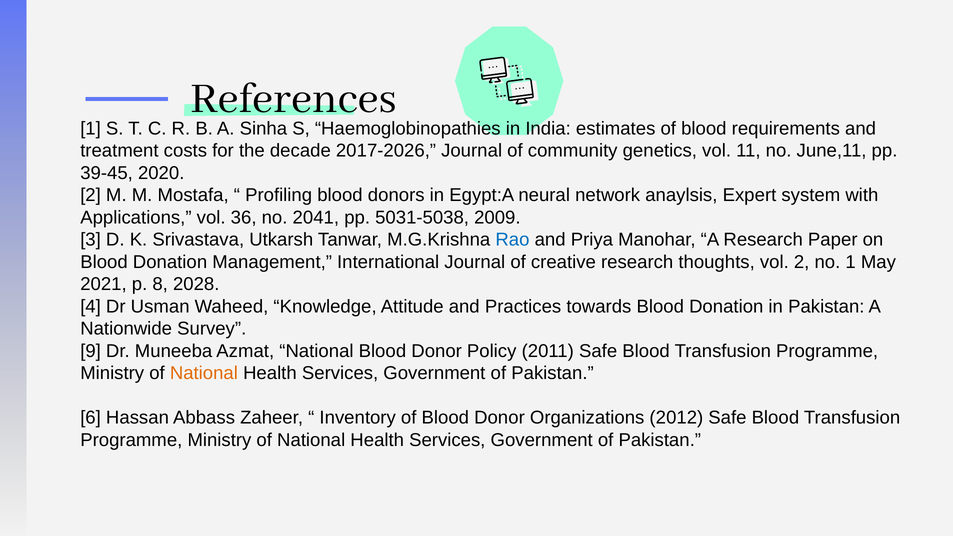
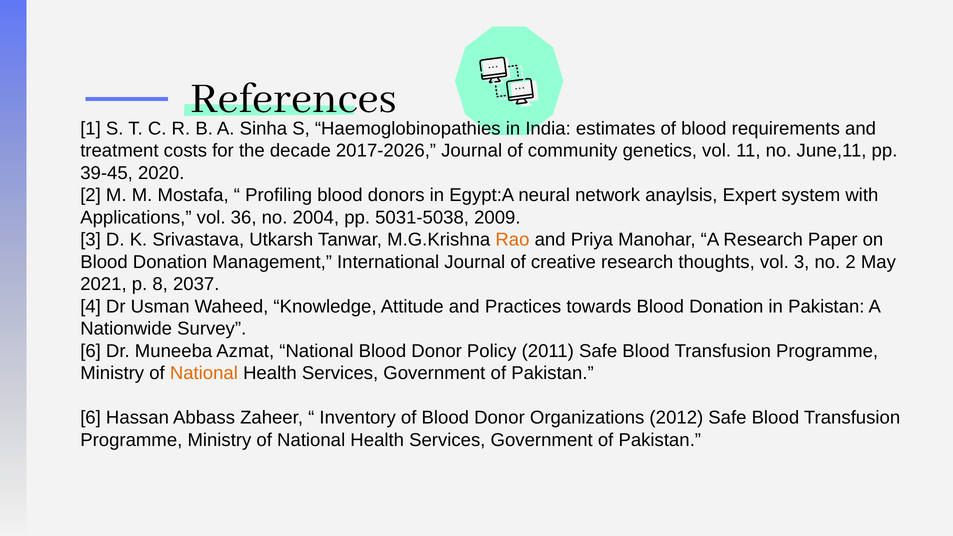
2041: 2041 -> 2004
Rao colour: blue -> orange
vol 2: 2 -> 3
no 1: 1 -> 2
2028: 2028 -> 2037
9 at (91, 351): 9 -> 6
